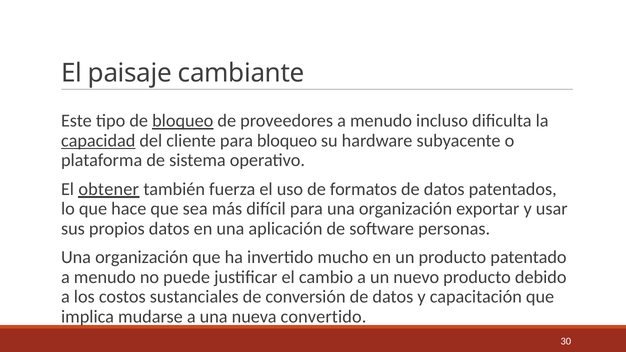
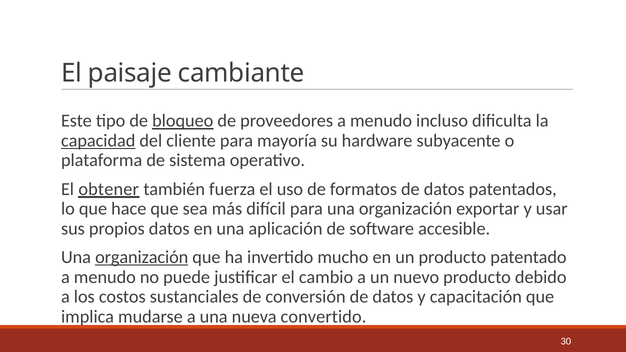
para bloqueo: bloqueo -> mayoría
personas: personas -> accesible
organización at (142, 257) underline: none -> present
